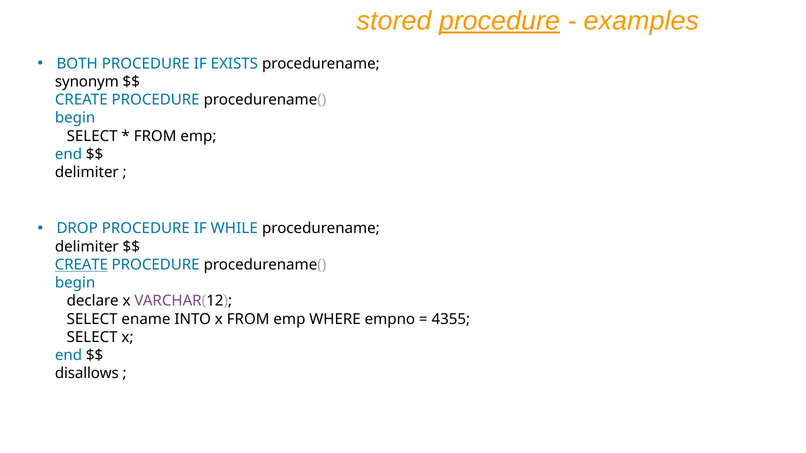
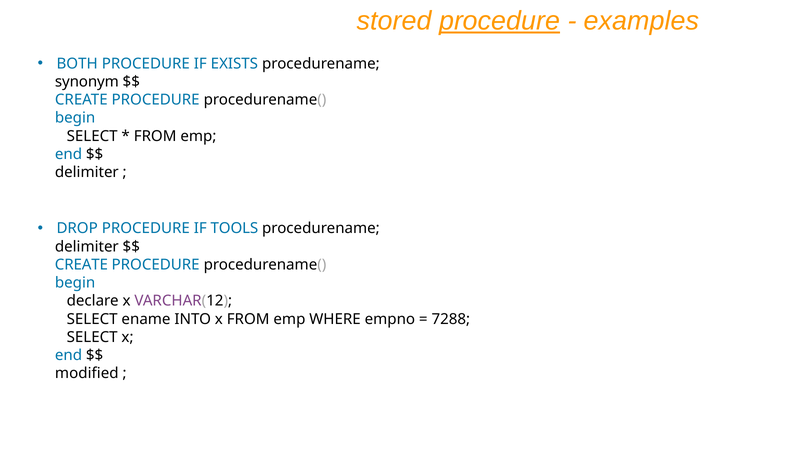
WHILE: WHILE -> TOOLS
CREATE at (81, 265) underline: present -> none
4355: 4355 -> 7288
disallows: disallows -> modified
